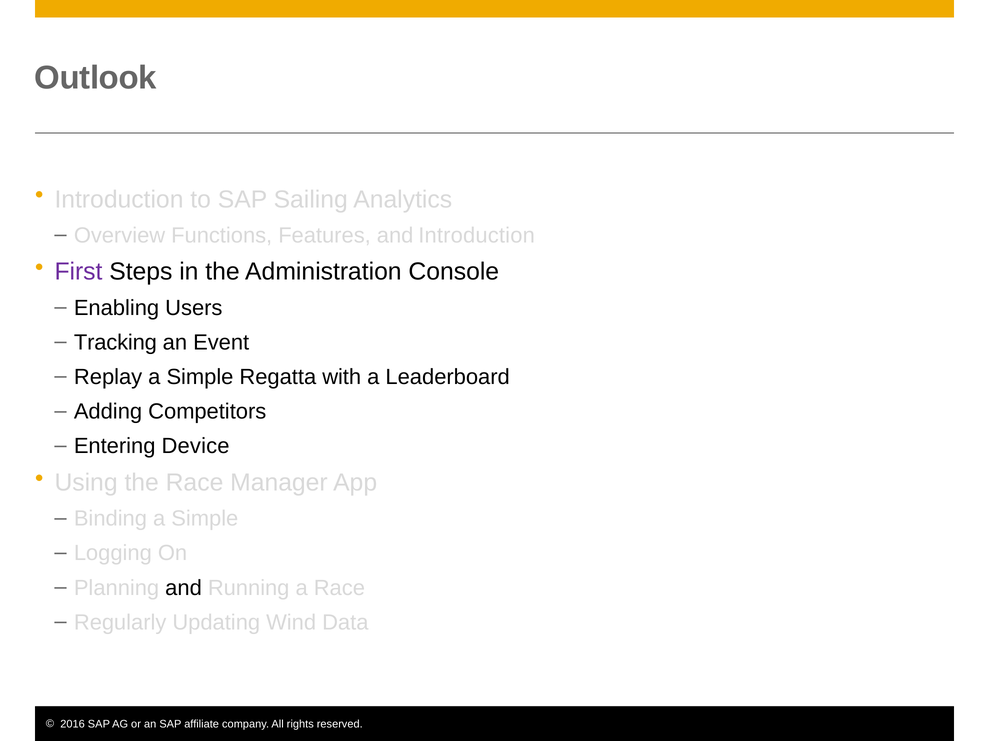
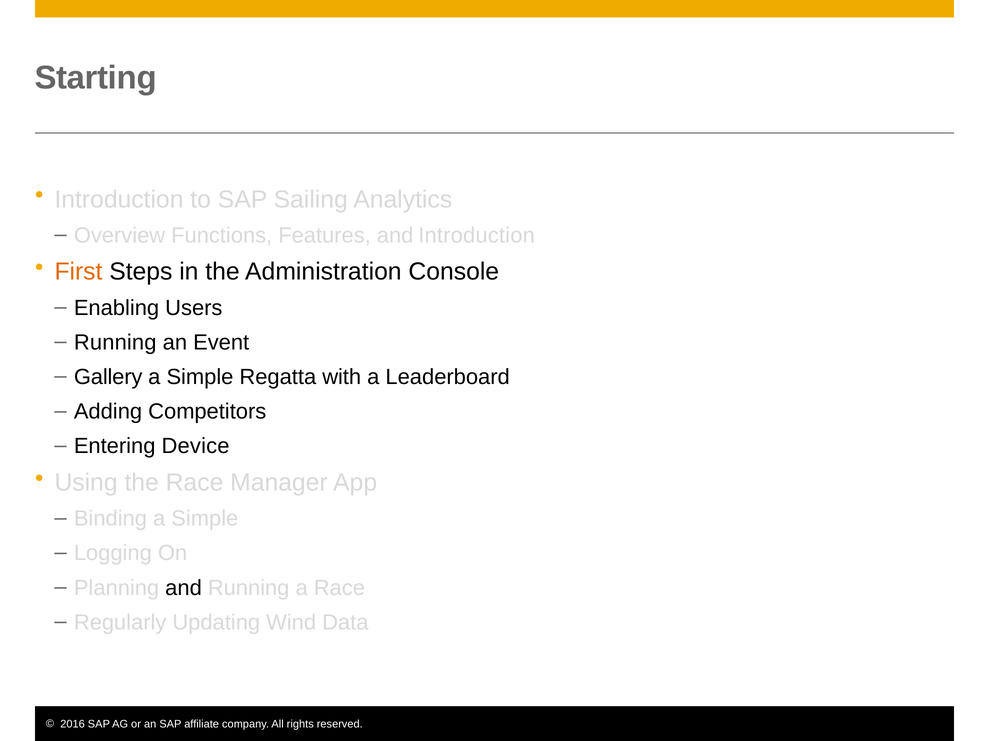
Outlook: Outlook -> Starting
First colour: purple -> orange
Tracking at (115, 343): Tracking -> Running
Replay: Replay -> Gallery
